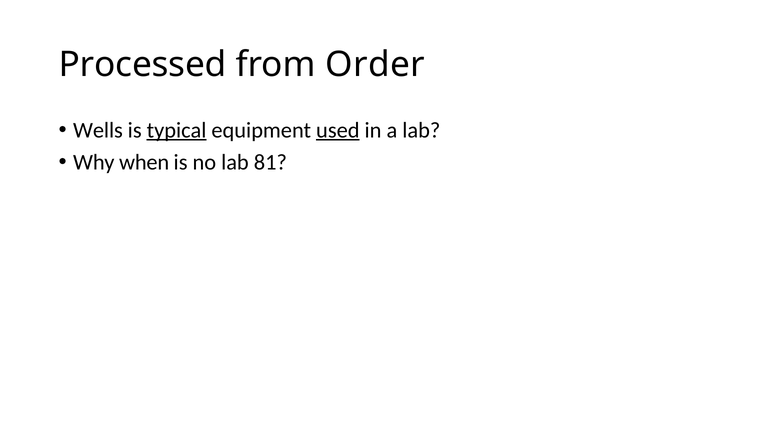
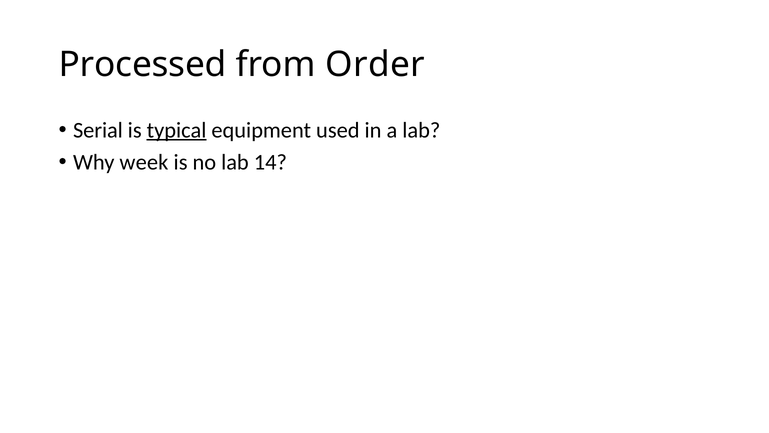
Wells: Wells -> Serial
used underline: present -> none
when: when -> week
81: 81 -> 14
